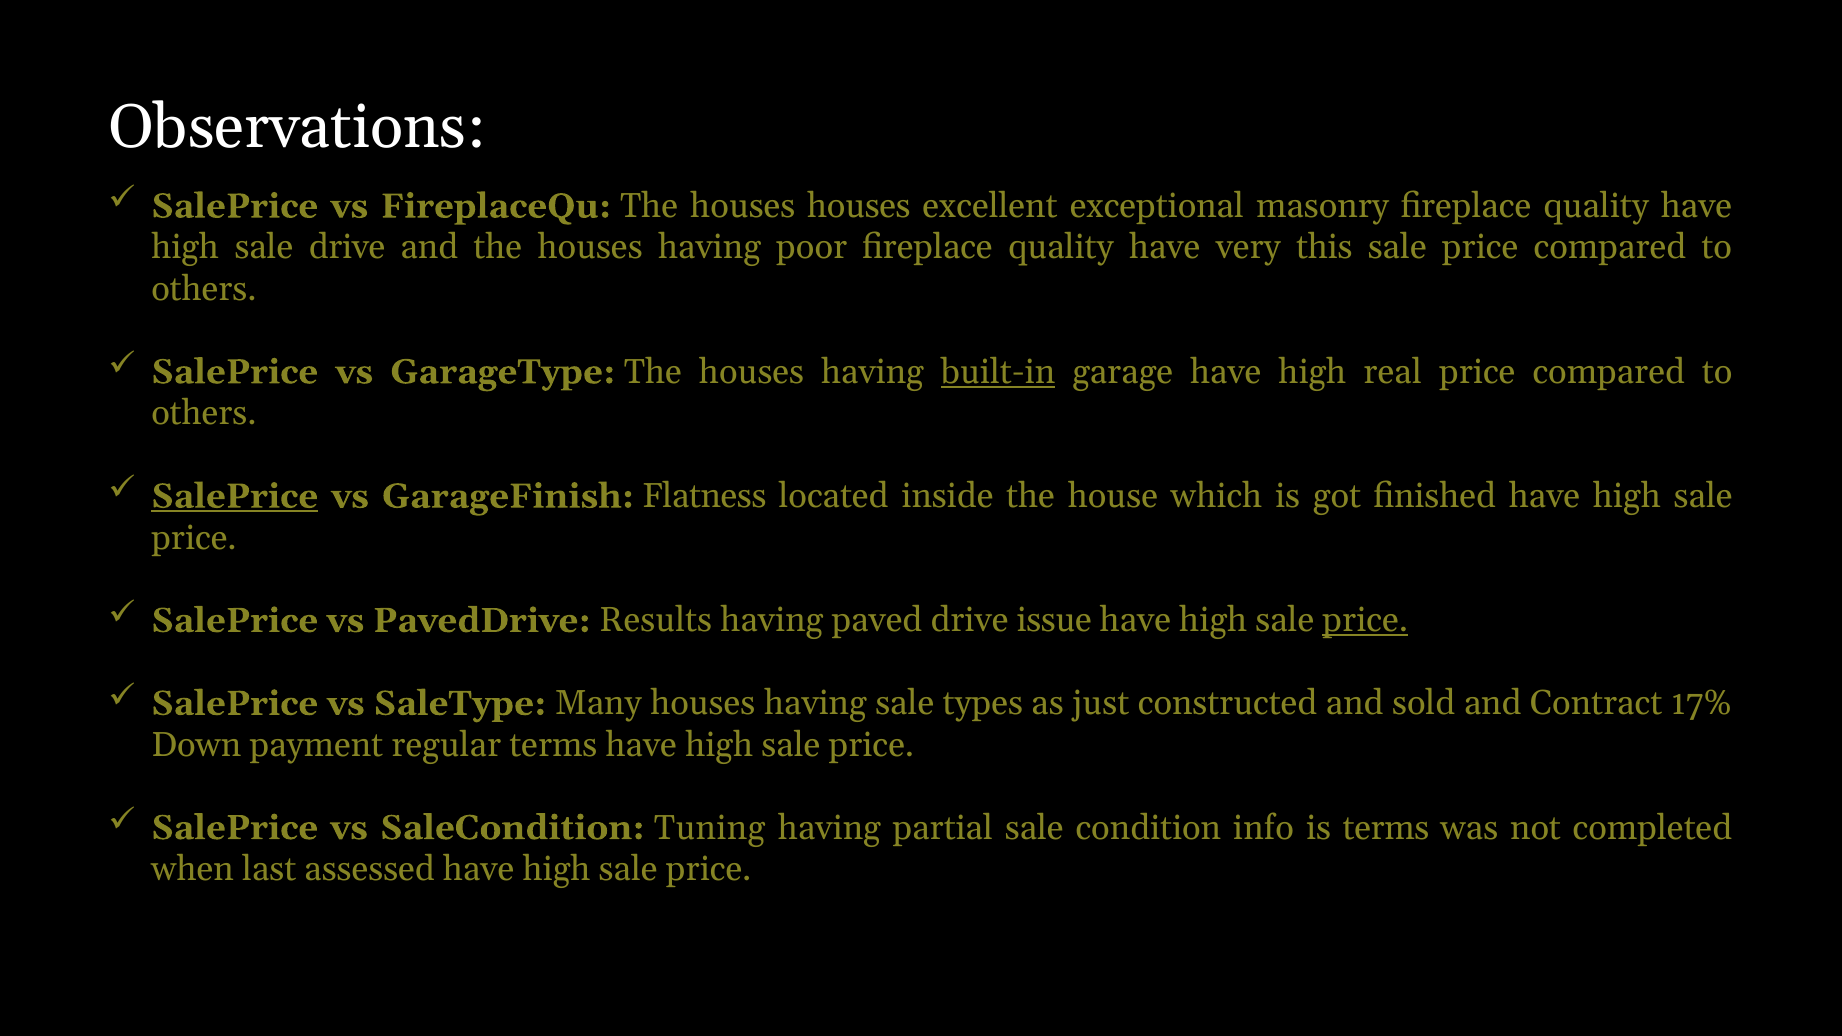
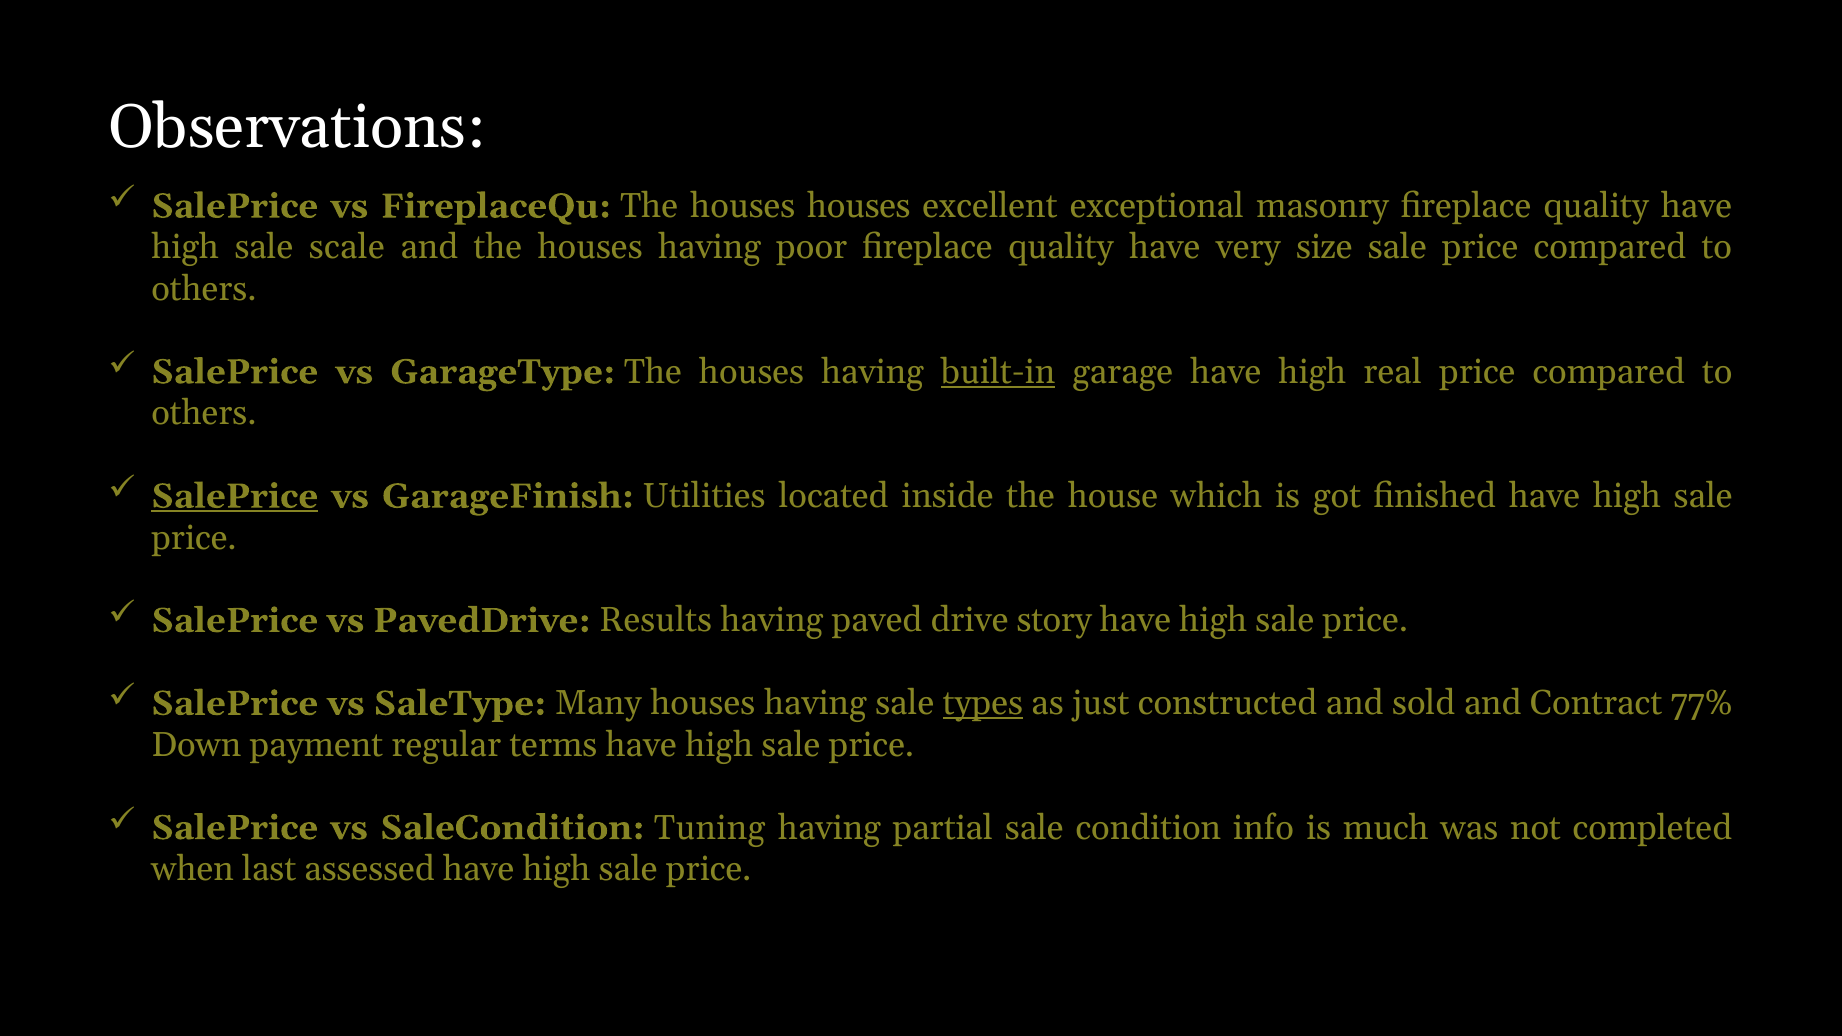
sale drive: drive -> scale
this: this -> size
Flatness: Flatness -> Utilities
issue: issue -> story
price at (1365, 621) underline: present -> none
types underline: none -> present
17%: 17% -> 77%
is terms: terms -> much
